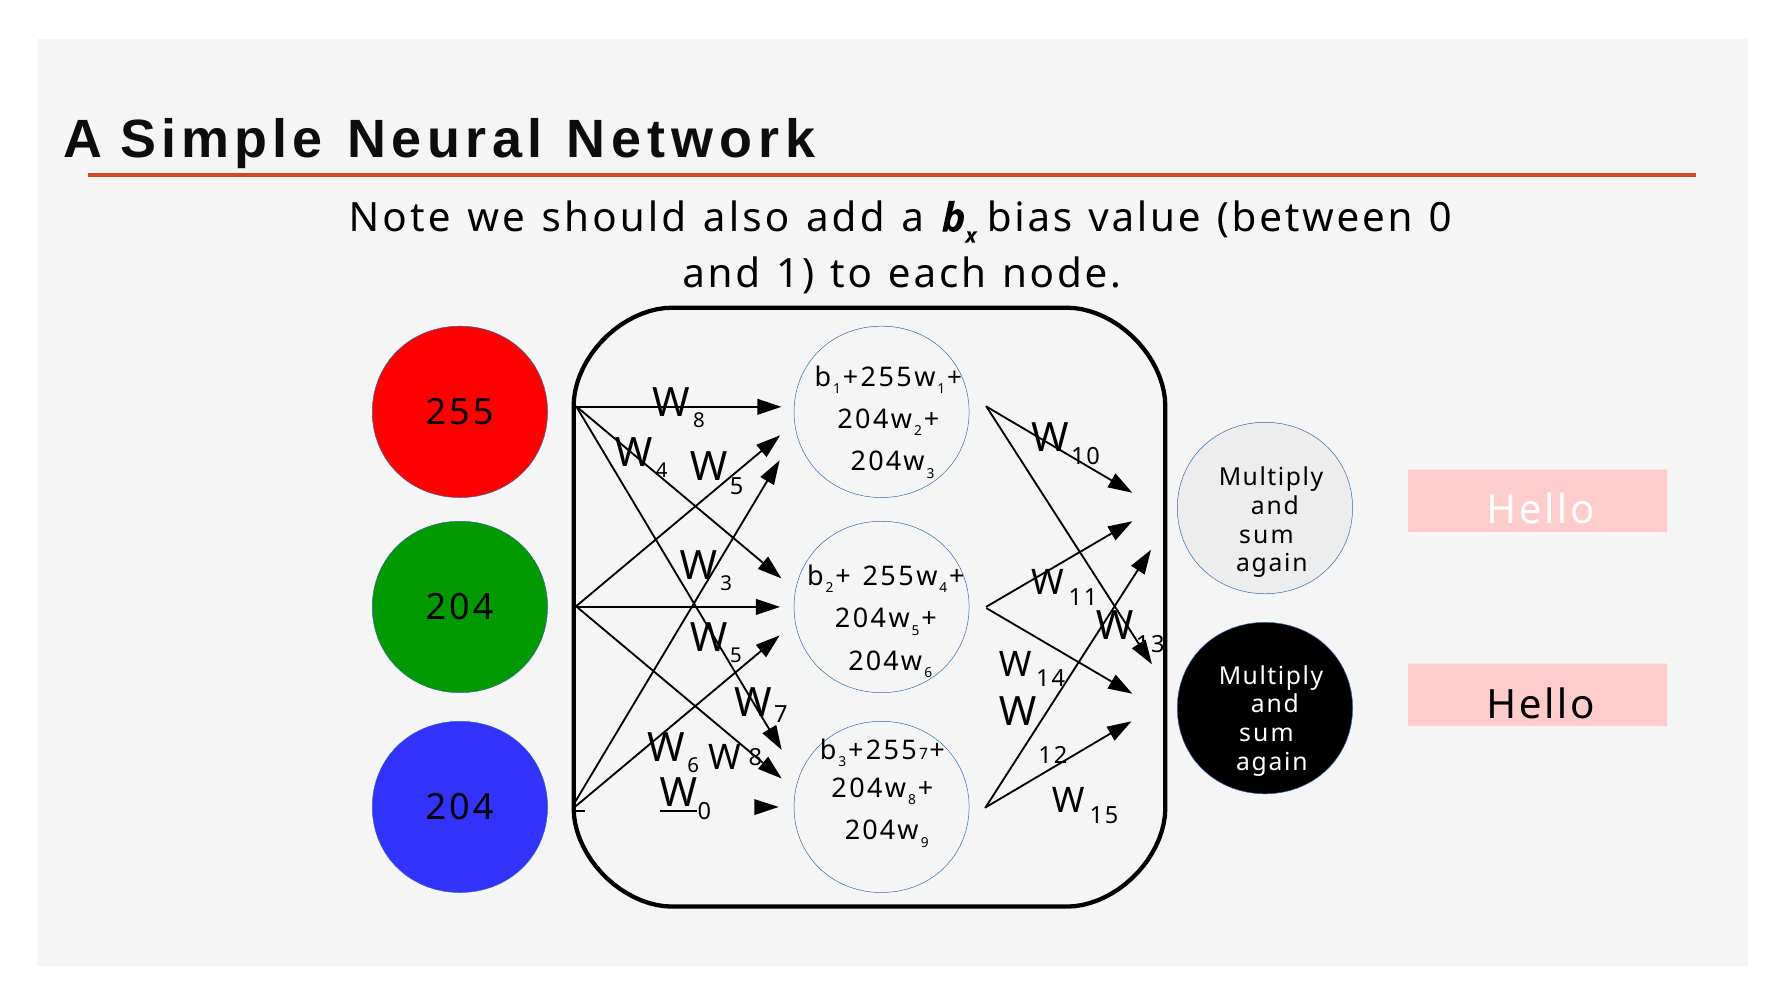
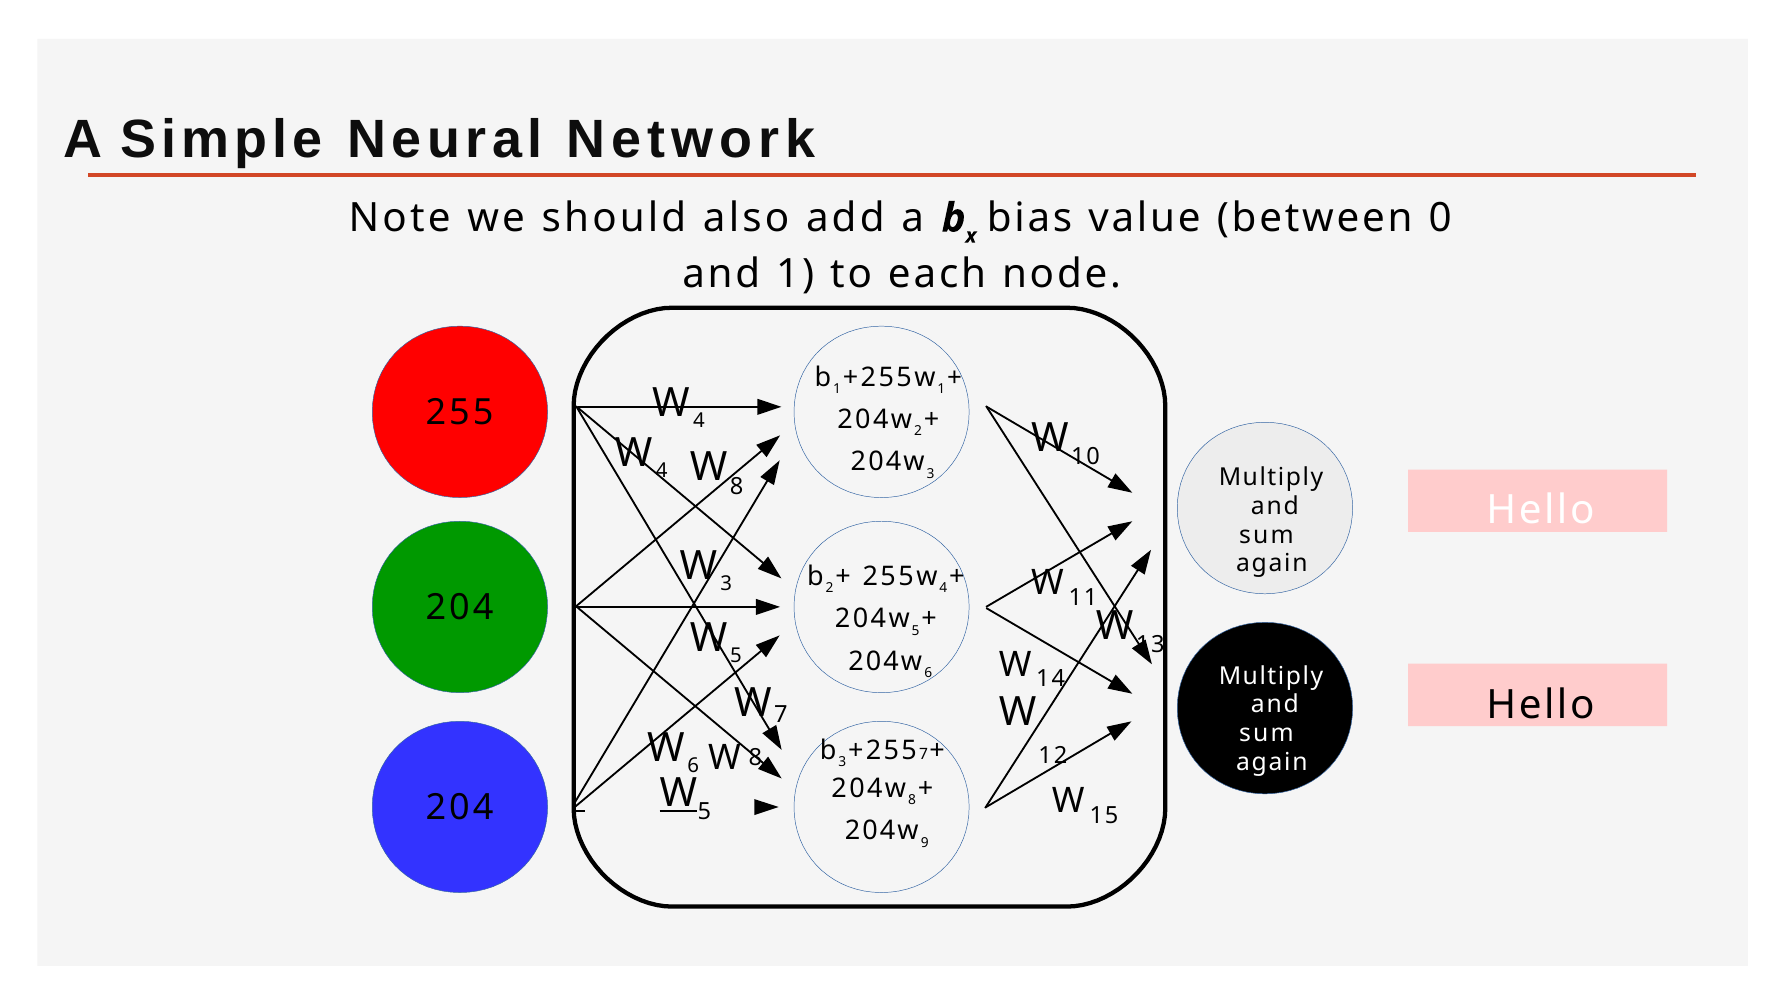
8 at (699, 421): 8 -> 4
5 at (737, 486): 5 -> 8
0 at (704, 812): 0 -> 5
